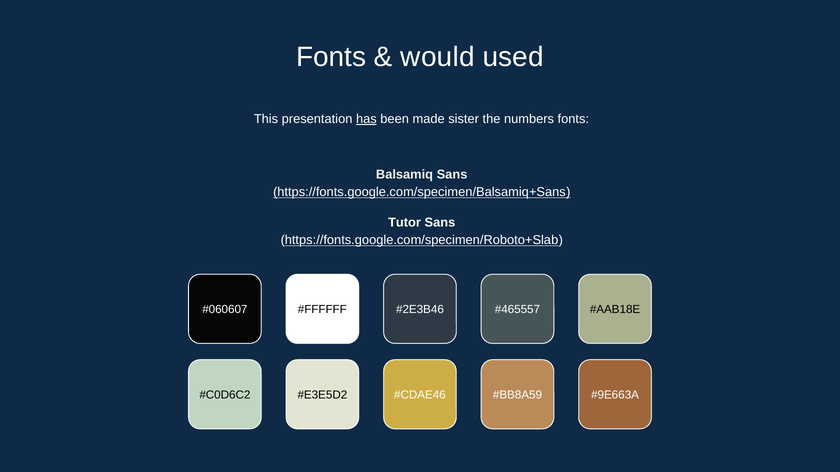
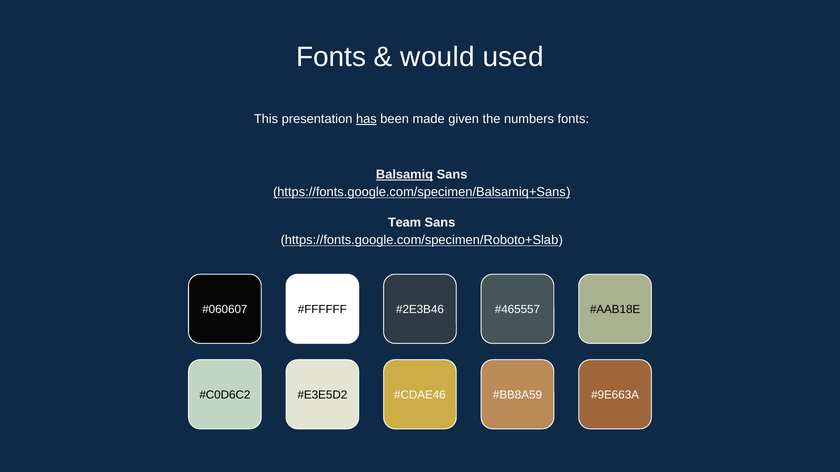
sister: sister -> given
Balsamiq underline: none -> present
Tutor: Tutor -> Team
